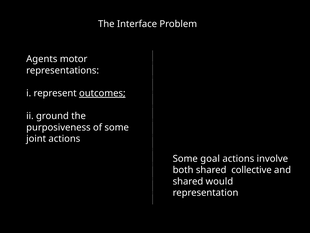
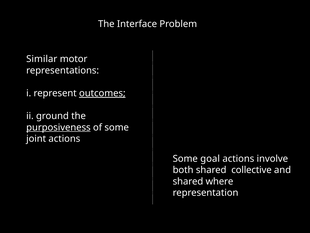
Agents: Agents -> Similar
purposiveness underline: none -> present
would: would -> where
